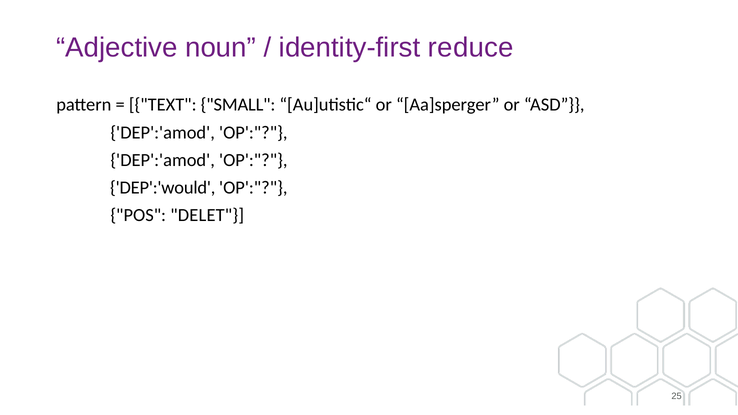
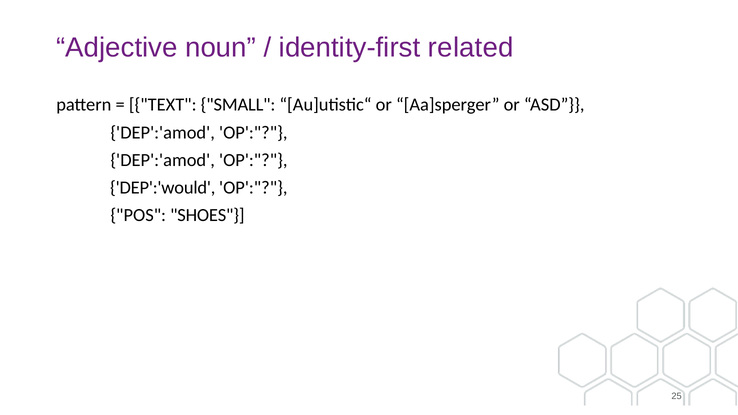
reduce: reduce -> related
DELET: DELET -> SHOES
